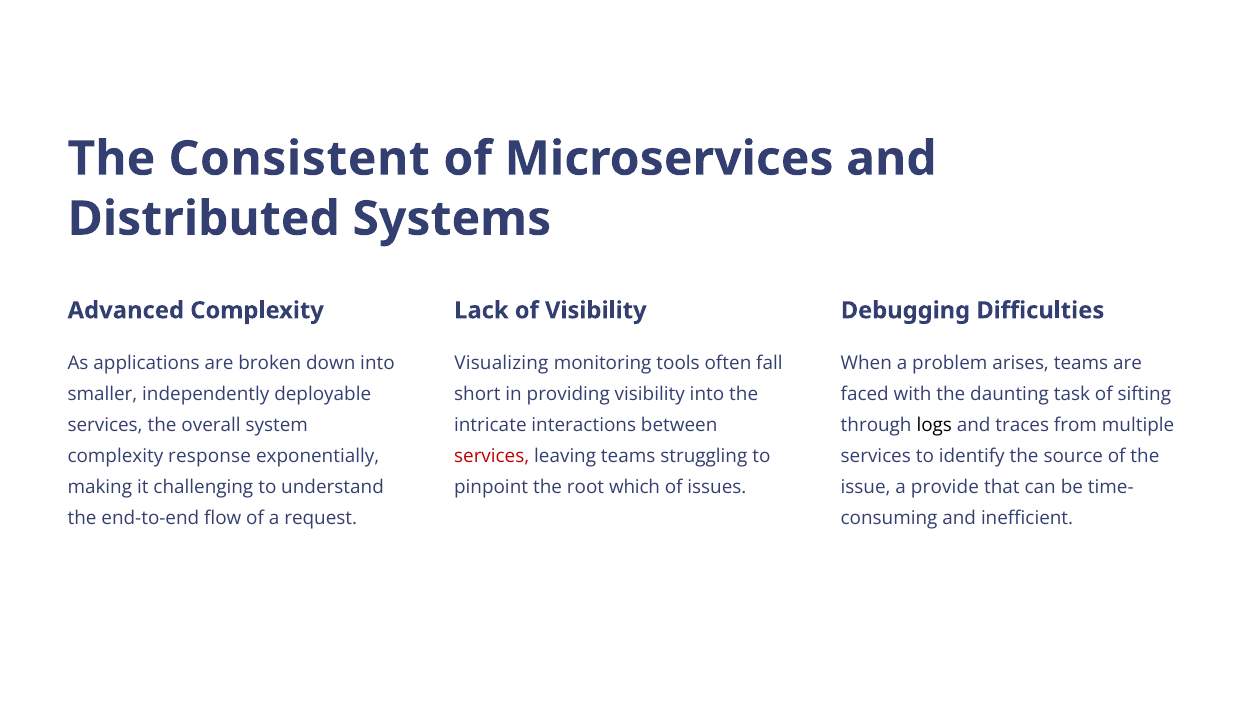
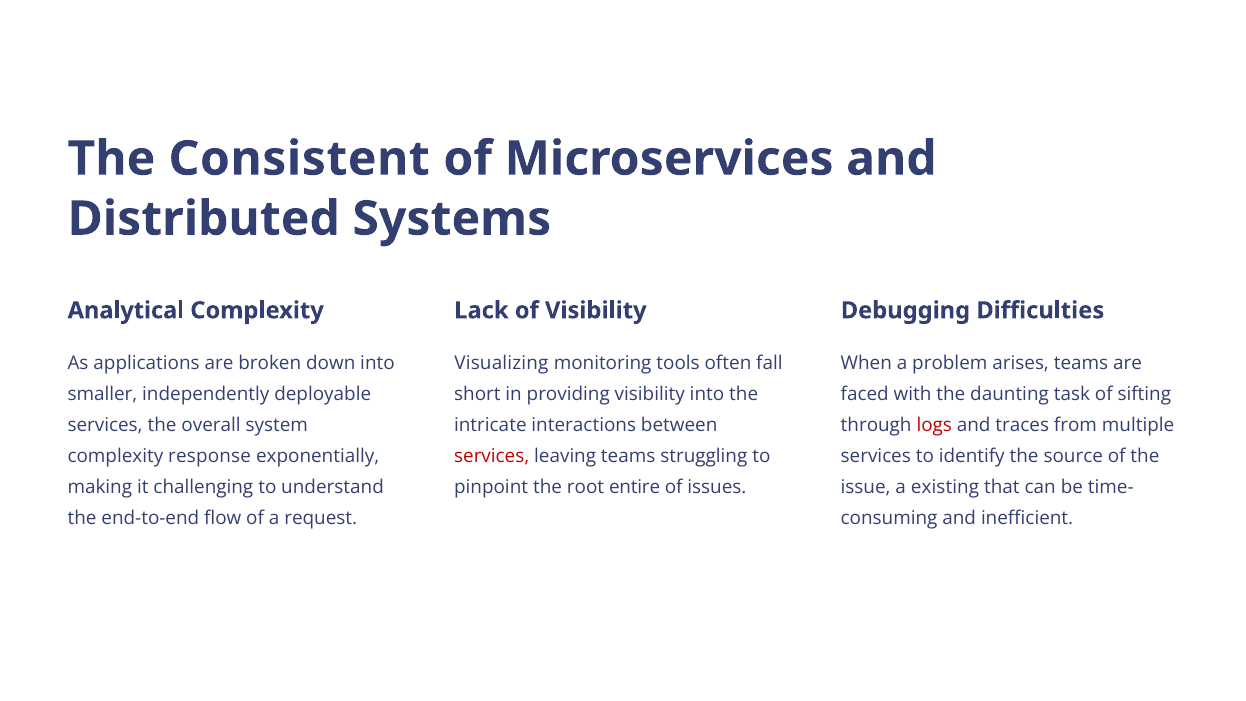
Advanced: Advanced -> Analytical
logs colour: black -> red
which: which -> entire
provide: provide -> existing
